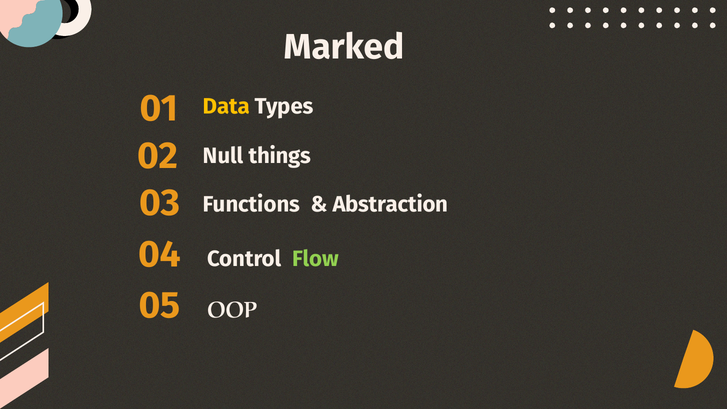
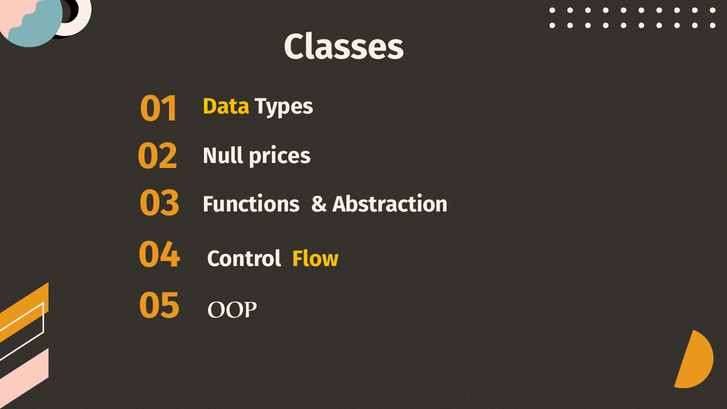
Marked: Marked -> Classes
things: things -> prices
Flow colour: light green -> yellow
